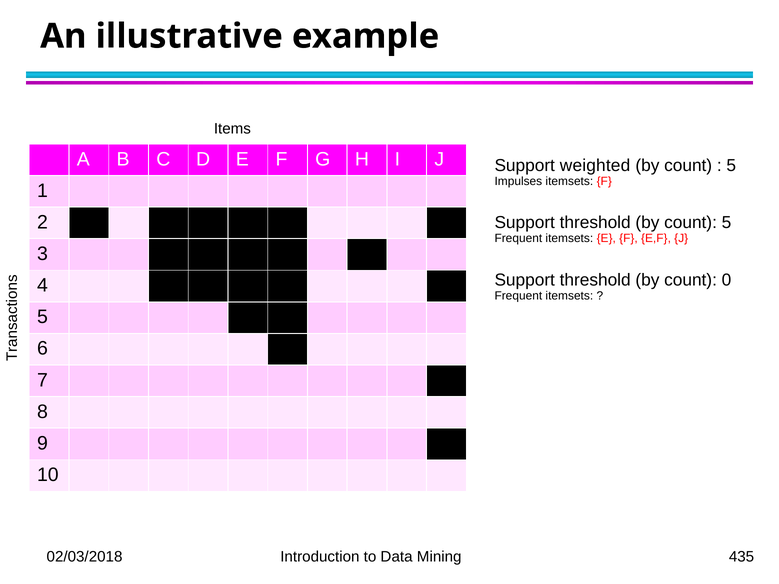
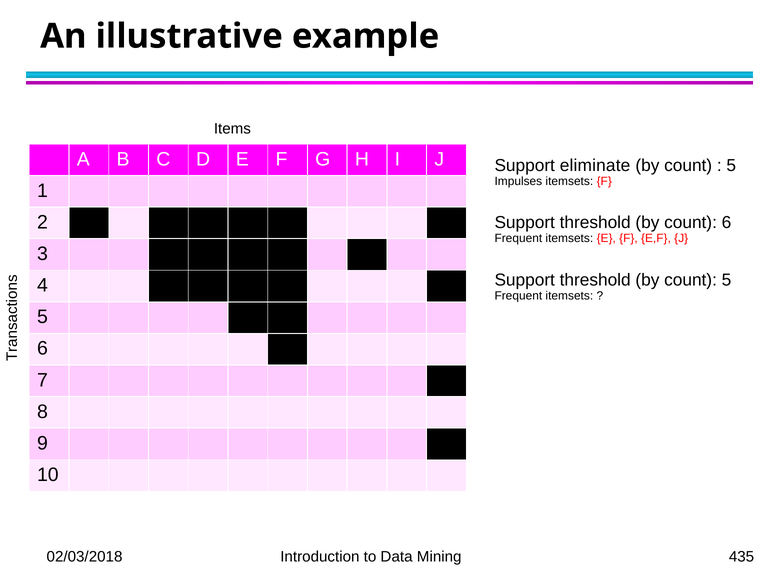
weighted: weighted -> eliminate
count 5: 5 -> 6
count 0: 0 -> 5
